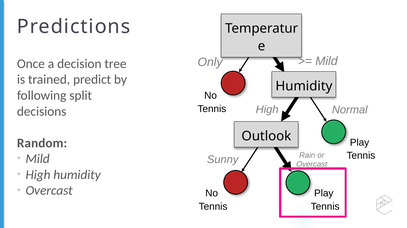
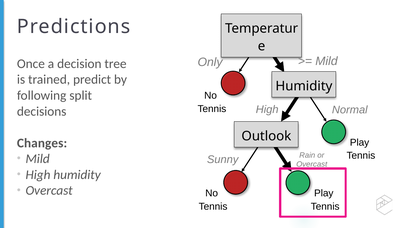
Random: Random -> Changes
